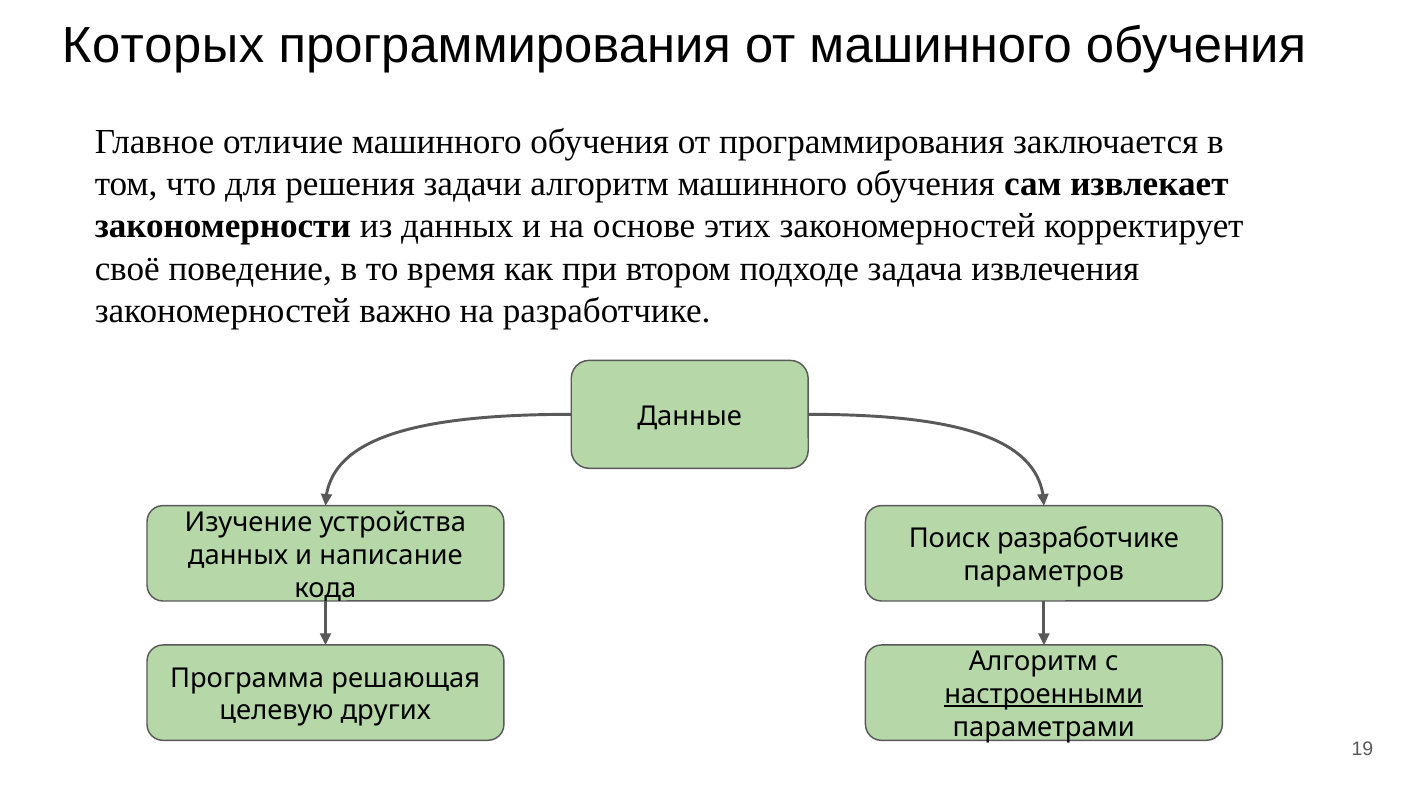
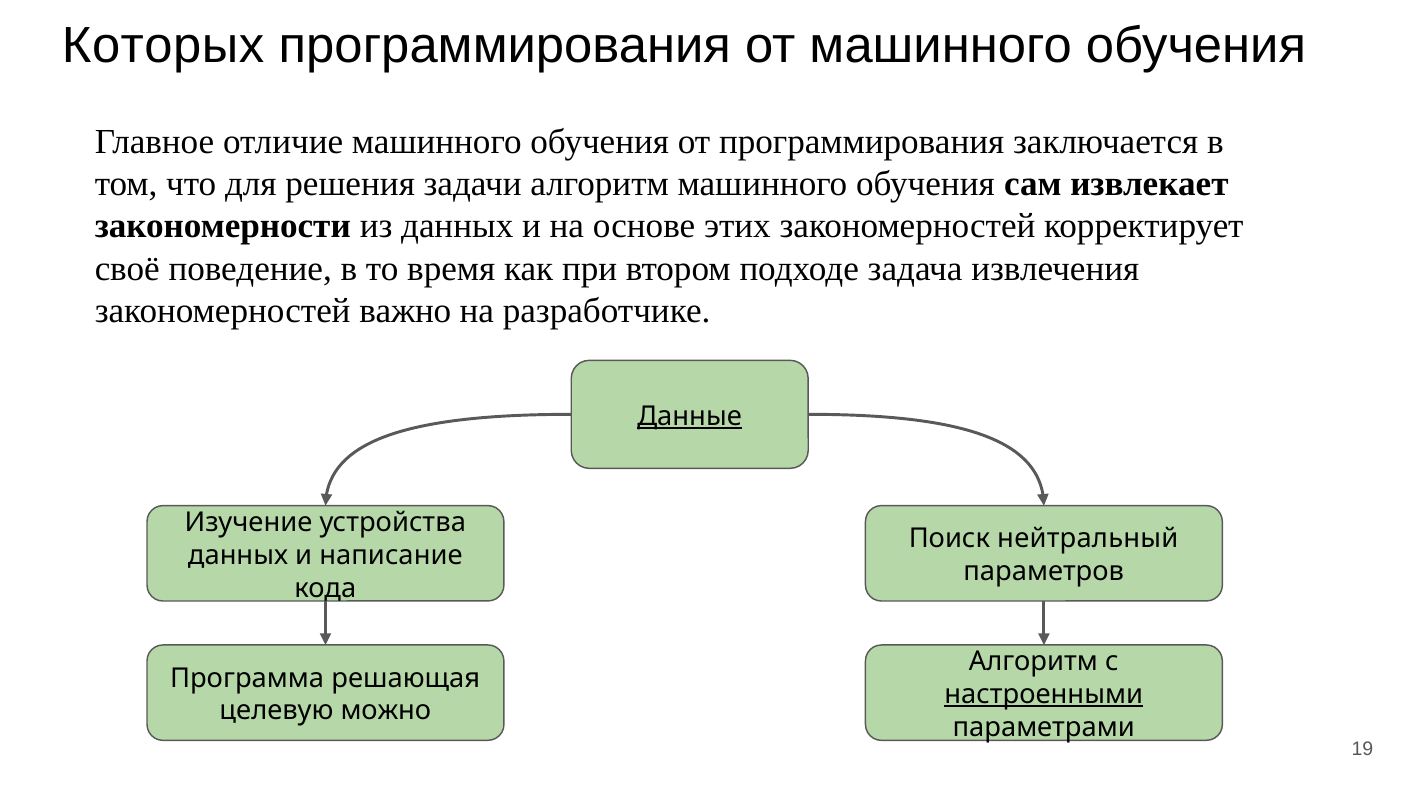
Данные underline: none -> present
Поиск разработчике: разработчике -> нейтральный
других: других -> можно
